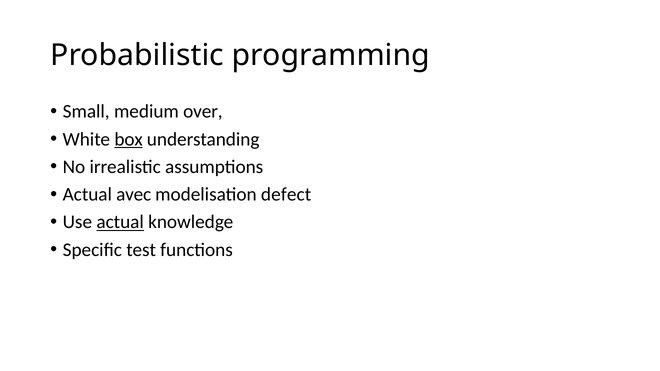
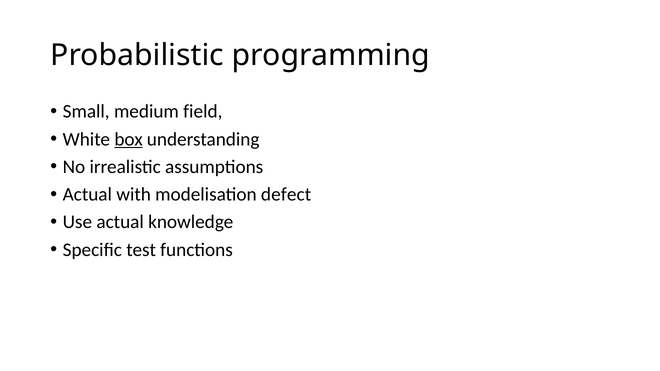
over: over -> field
avec: avec -> with
actual at (120, 222) underline: present -> none
